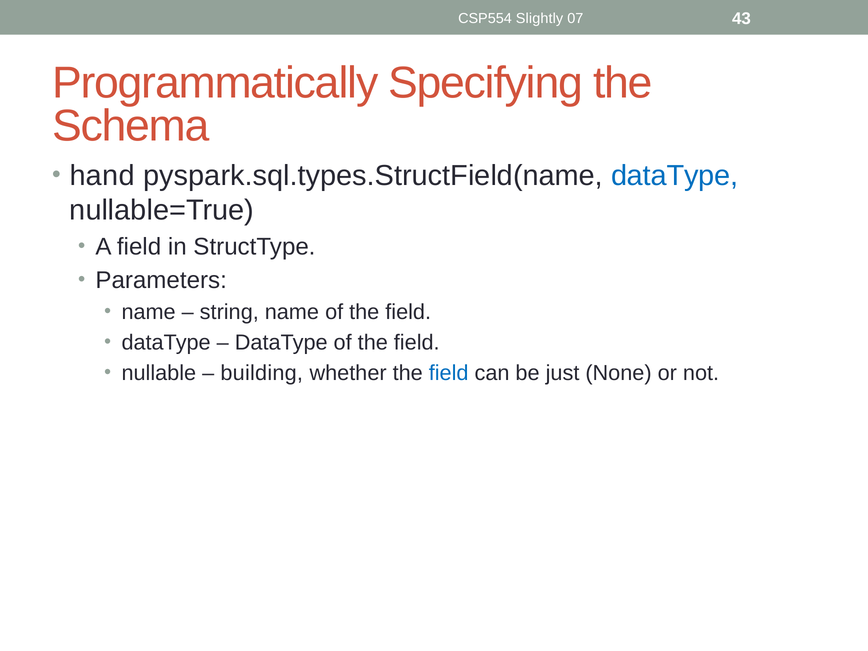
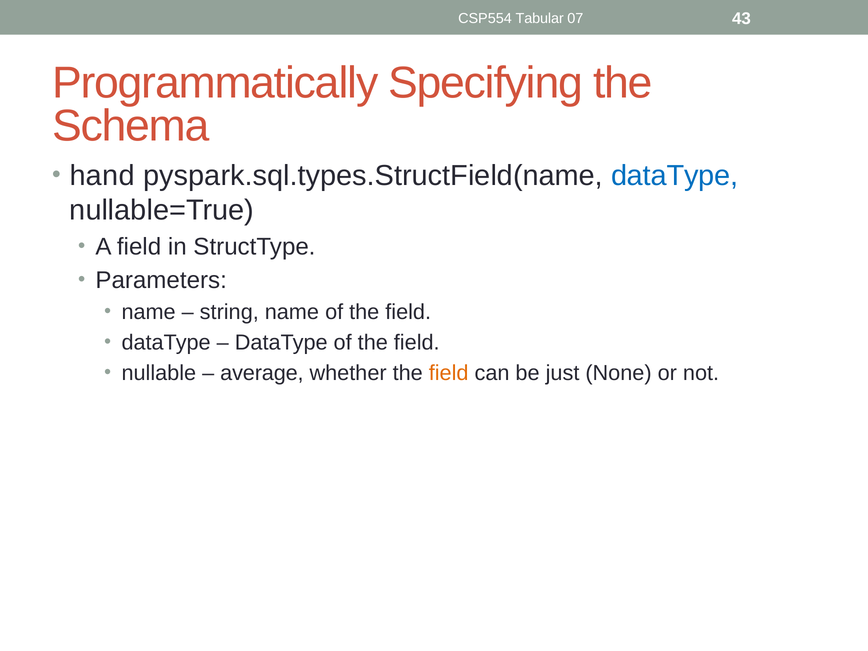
Slightly: Slightly -> Tabular
building: building -> average
field at (449, 373) colour: blue -> orange
